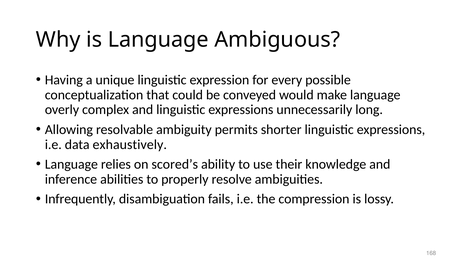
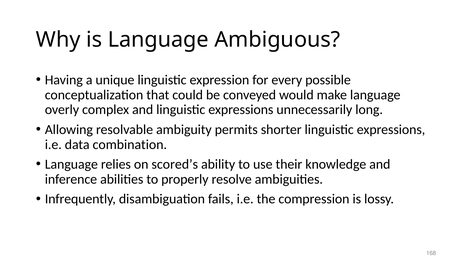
exhaustively: exhaustively -> combination
